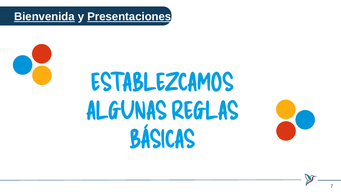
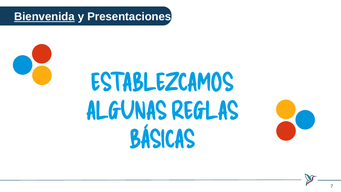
Presentaciones underline: present -> none
